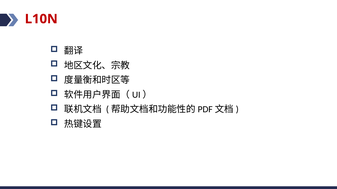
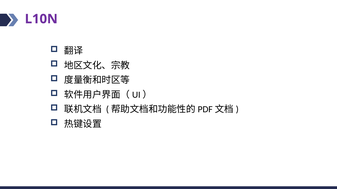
L10N colour: red -> purple
